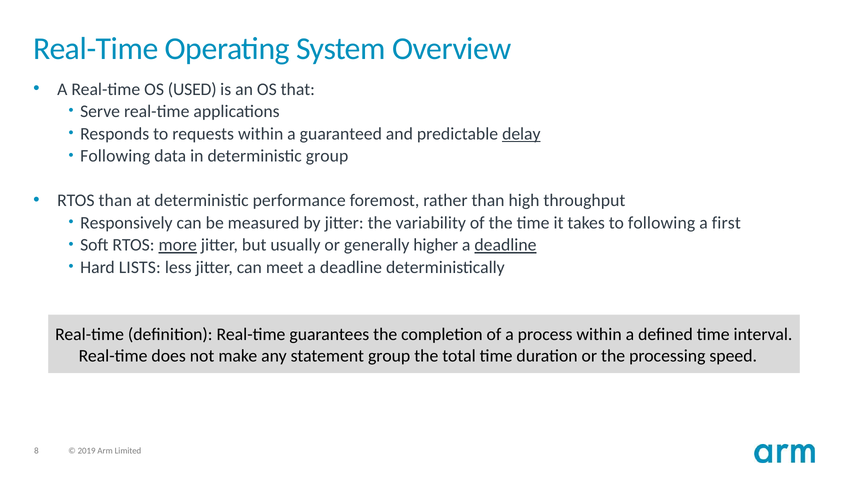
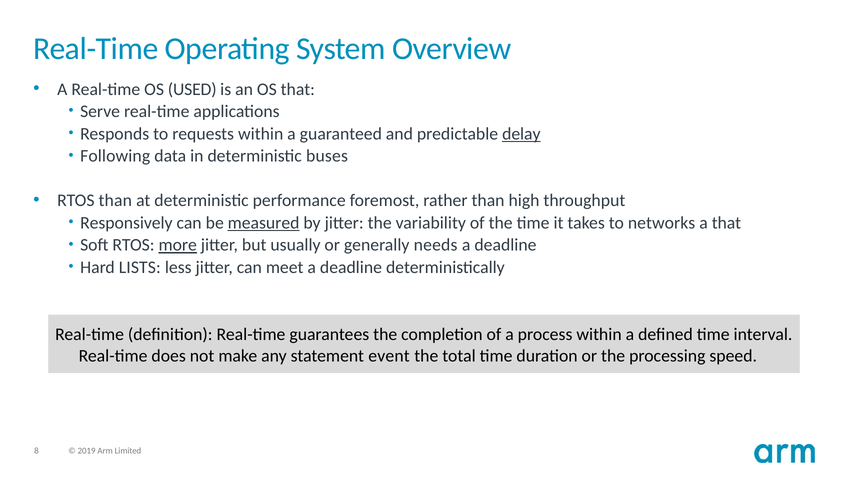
deterministic group: group -> buses
measured underline: none -> present
to following: following -> networks
a first: first -> that
higher: higher -> needs
deadline at (505, 245) underline: present -> none
statement group: group -> event
